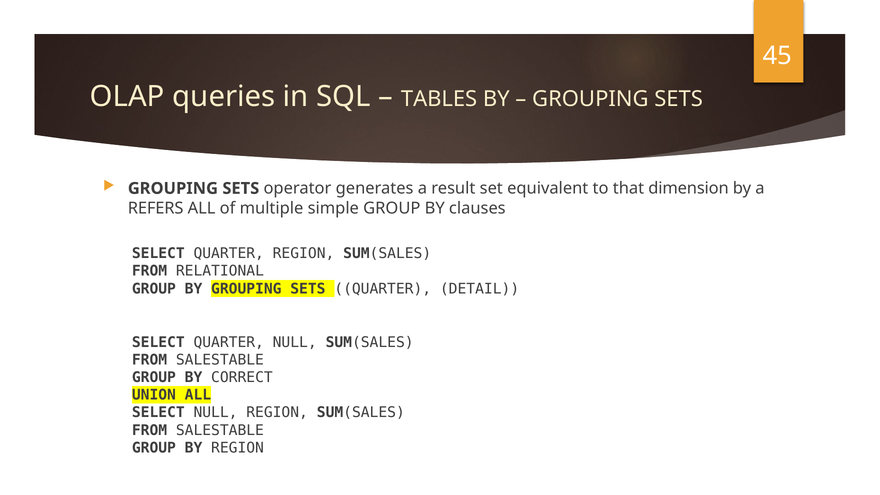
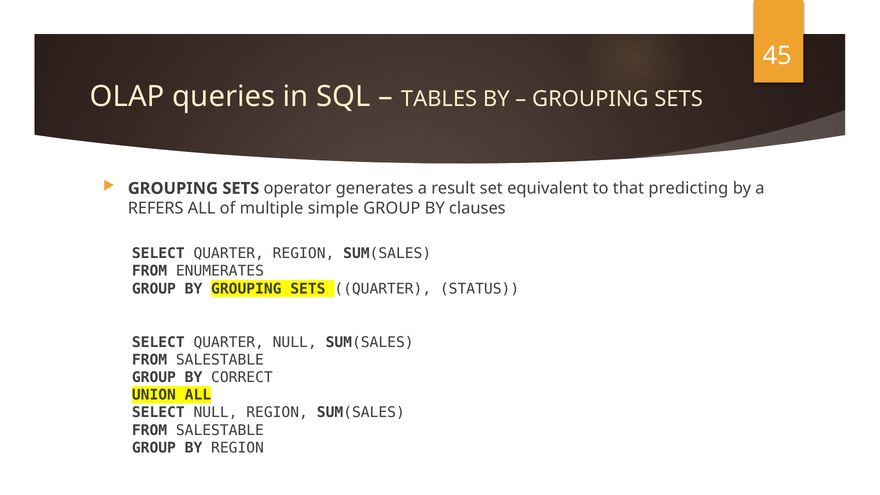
dimension: dimension -> predicting
RELATIONAL: RELATIONAL -> ENUMERATES
DETAIL: DETAIL -> STATUS
